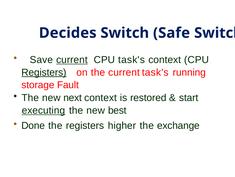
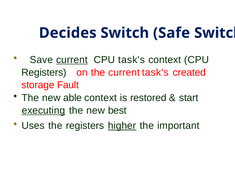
Registers at (44, 72) underline: present -> none
running: running -> created
next: next -> able
Done: Done -> Uses
higher underline: none -> present
exchange: exchange -> important
